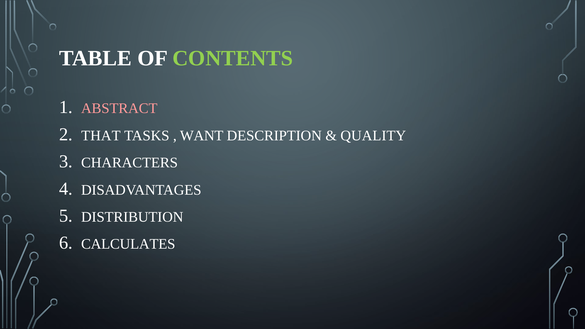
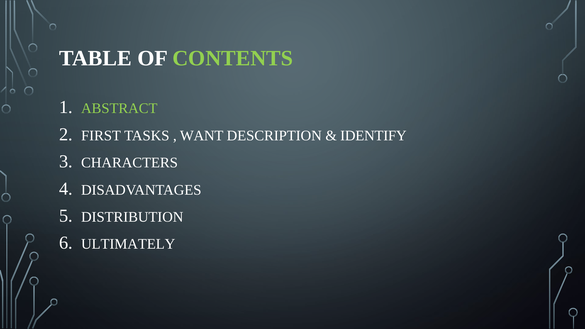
ABSTRACT colour: pink -> light green
THAT: THAT -> FIRST
QUALITY: QUALITY -> IDENTIFY
CALCULATES: CALCULATES -> ULTIMATELY
